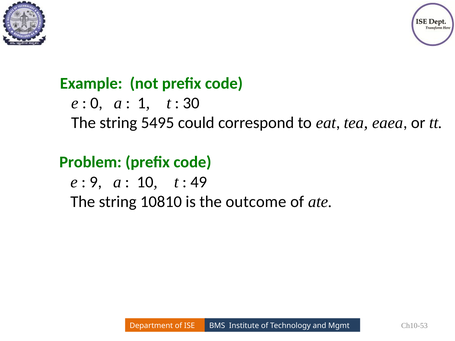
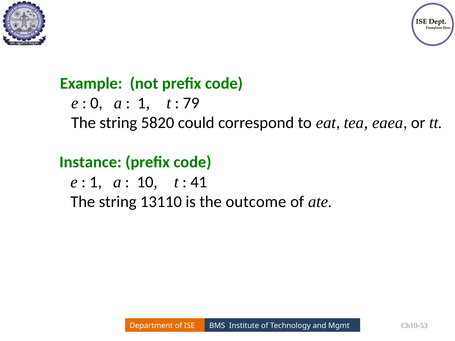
30: 30 -> 79
5495: 5495 -> 5820
Problem: Problem -> Instance
9 at (96, 182): 9 -> 1
49: 49 -> 41
10810: 10810 -> 13110
